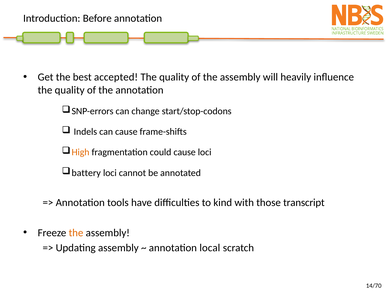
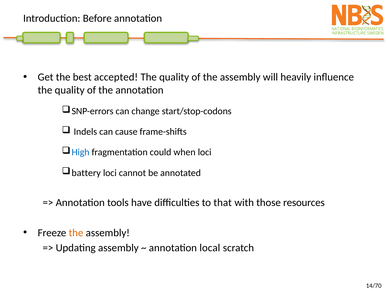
High colour: orange -> blue
could cause: cause -> when
kind: kind -> that
transcript: transcript -> resources
